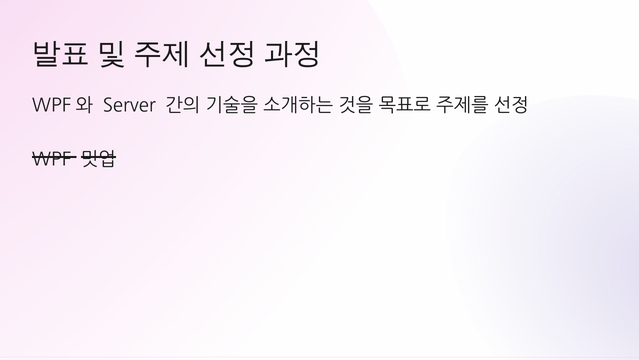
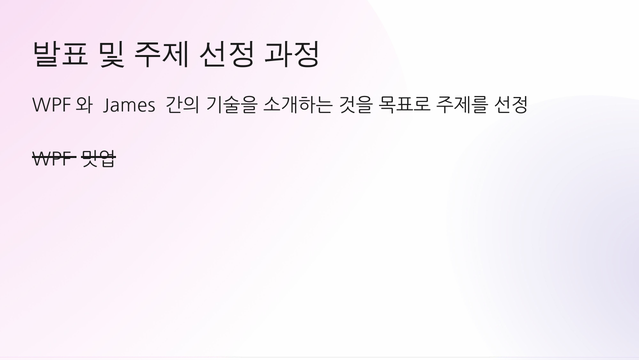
Server: Server -> James
